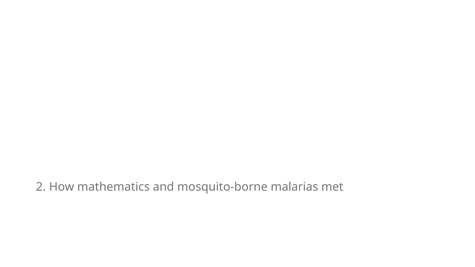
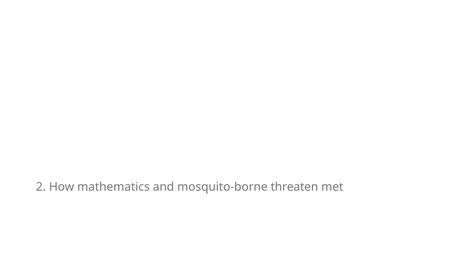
malarias: malarias -> threaten
